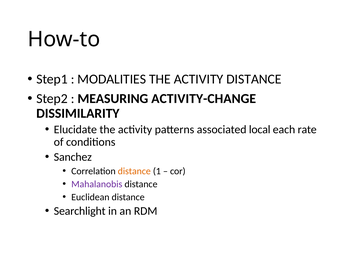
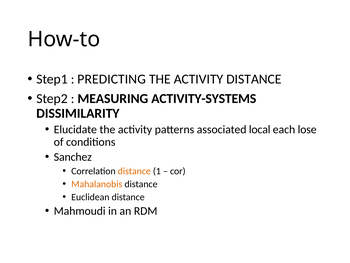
MODALITIES: MODALITIES -> PREDICTING
ACTIVITY-CHANGE: ACTIVITY-CHANGE -> ACTIVITY-SYSTEMS
rate: rate -> lose
Mahalanobis colour: purple -> orange
Searchlight: Searchlight -> Mahmoudi
